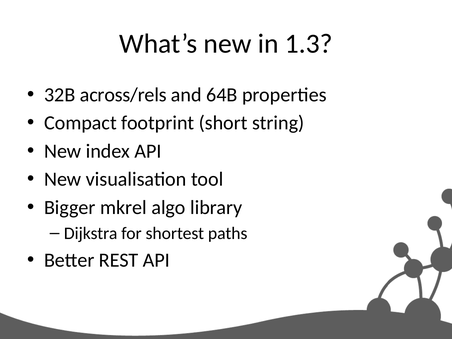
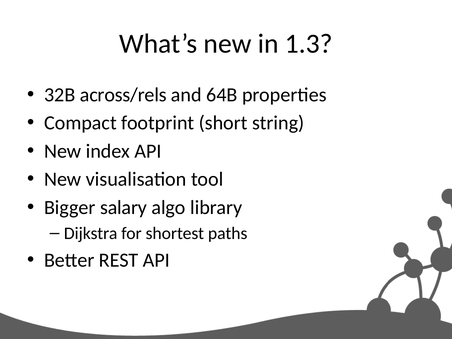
mkrel: mkrel -> salary
